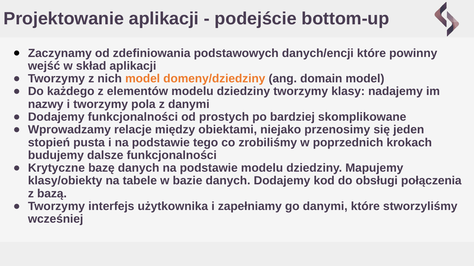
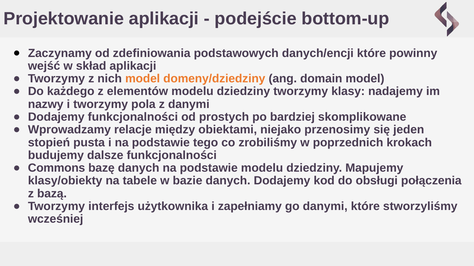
Krytyczne: Krytyczne -> Commons
